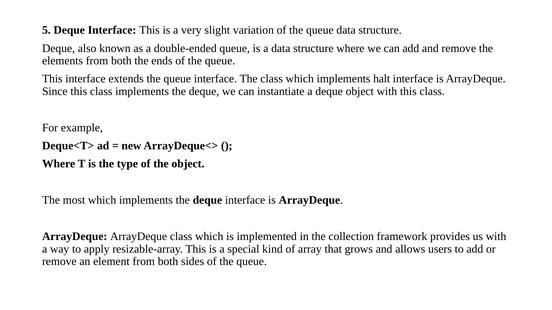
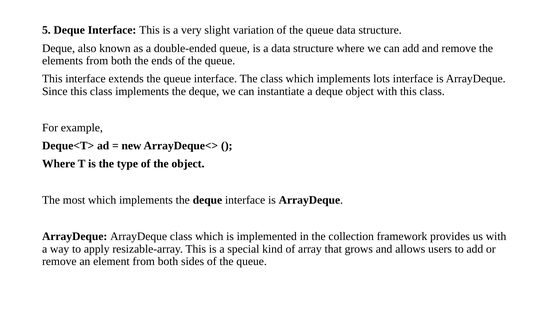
halt: halt -> lots
